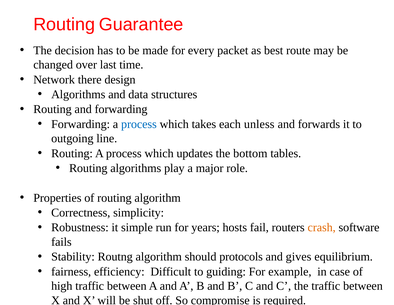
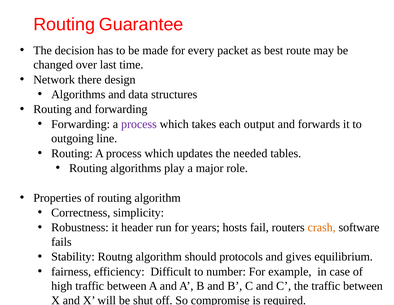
process at (139, 124) colour: blue -> purple
unless: unless -> output
bottom: bottom -> needed
simple: simple -> header
guiding: guiding -> number
